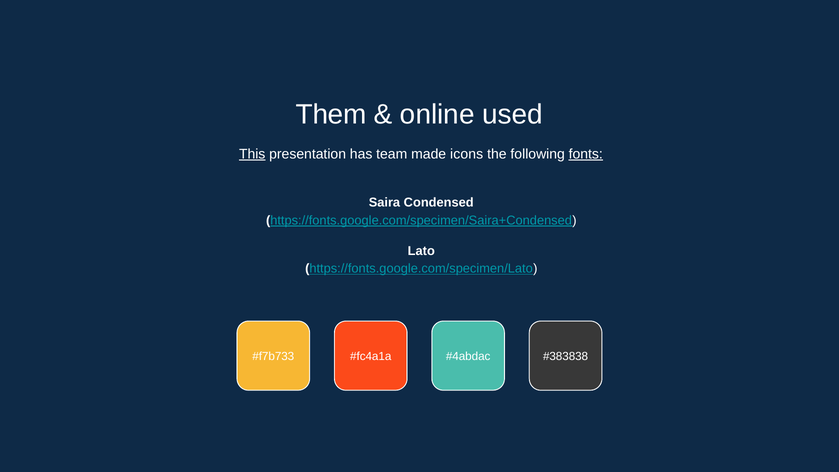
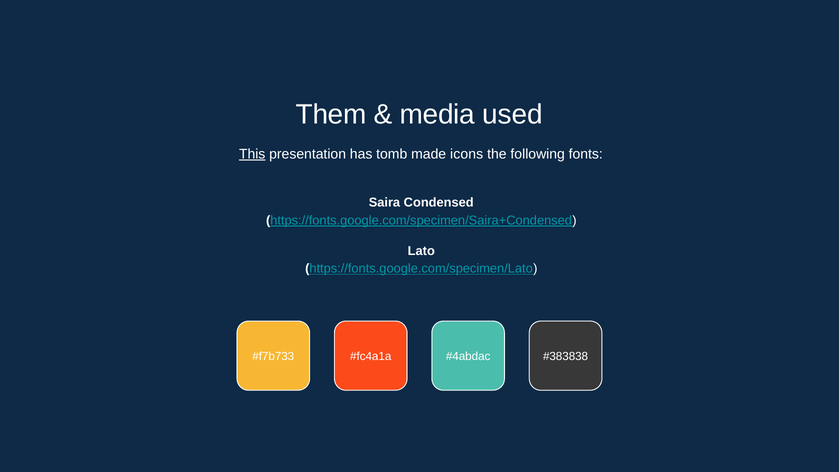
online: online -> media
team: team -> tomb
fonts underline: present -> none
